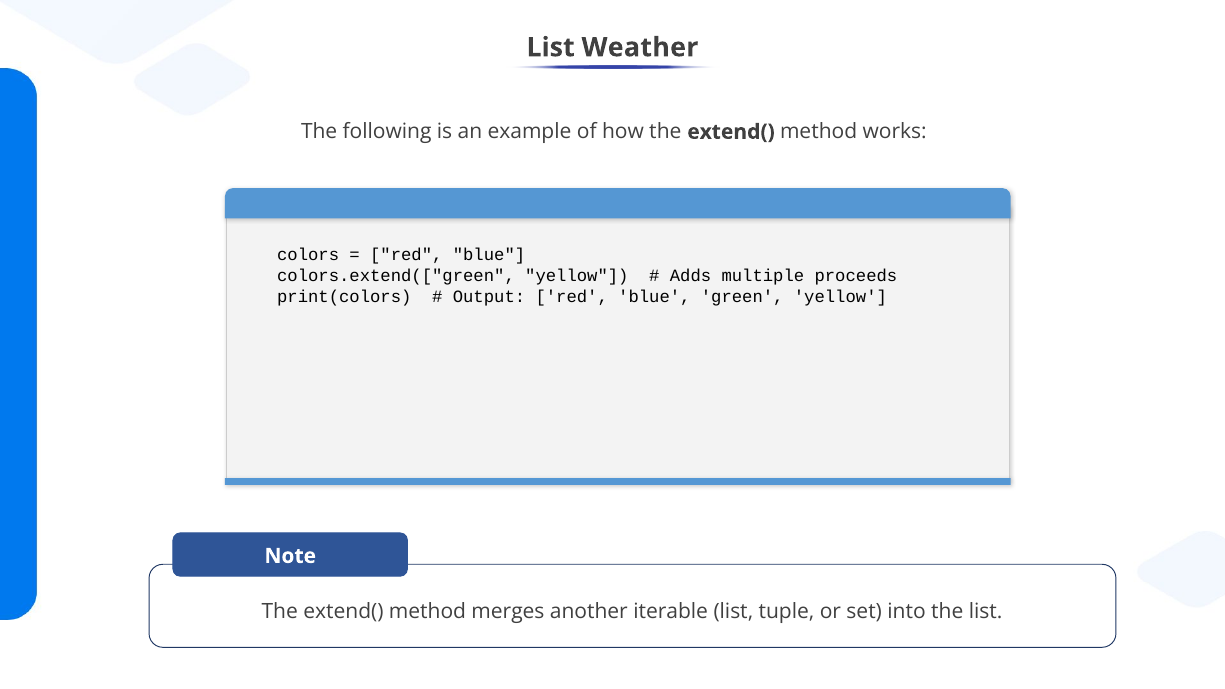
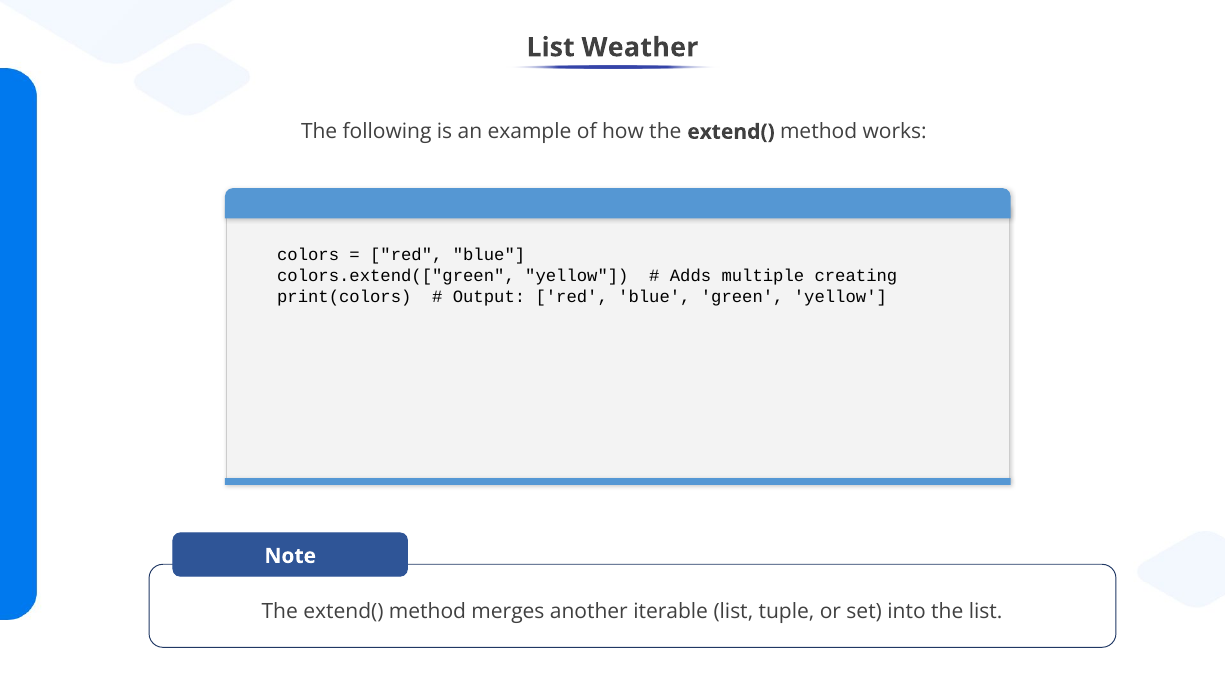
proceeds: proceeds -> creating
